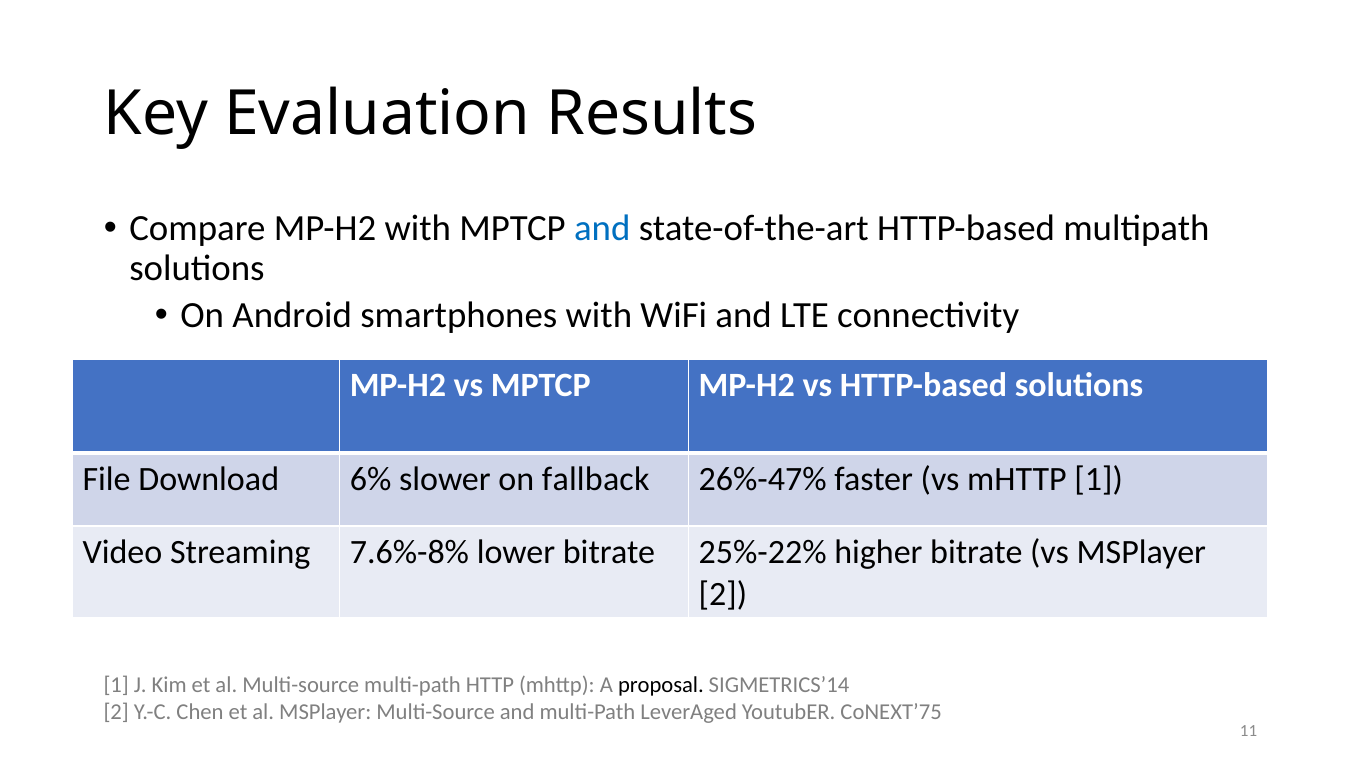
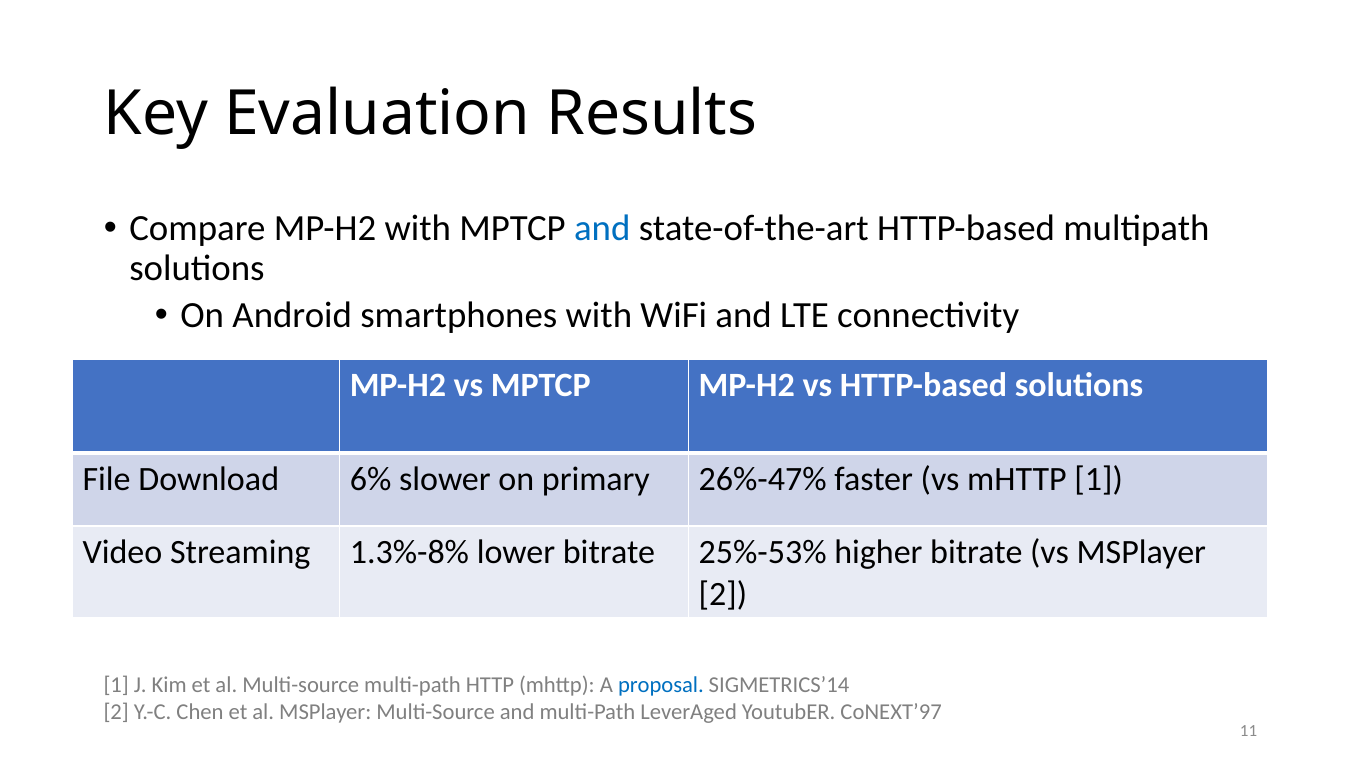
fallback: fallback -> primary
7.6%-8%: 7.6%-8% -> 1.3%-8%
25%-22%: 25%-22% -> 25%-53%
proposal colour: black -> blue
CoNEXT’75: CoNEXT’75 -> CoNEXT’97
